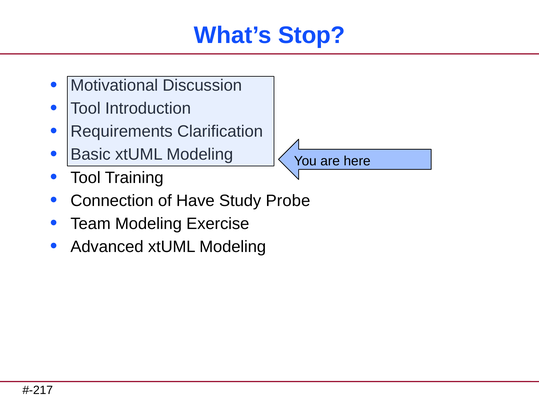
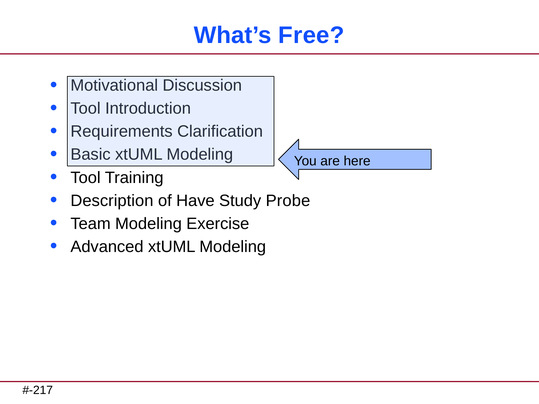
Stop: Stop -> Free
Connection: Connection -> Description
